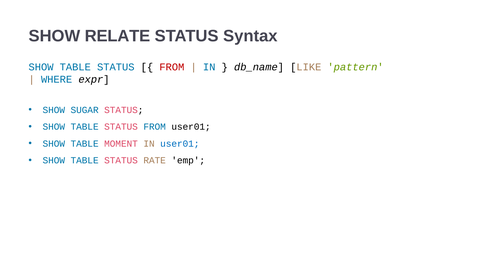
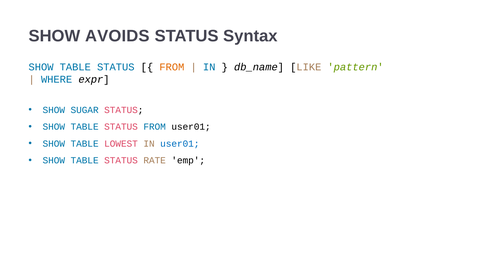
RELATE: RELATE -> AVOIDS
FROM at (172, 67) colour: red -> orange
MOMENT: MOMENT -> LOWEST
